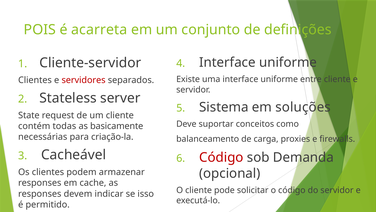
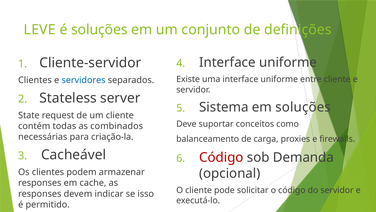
POIS: POIS -> LEVE
é acarreta: acarreta -> soluções
servidores colour: red -> blue
basicamente: basicamente -> combinados
